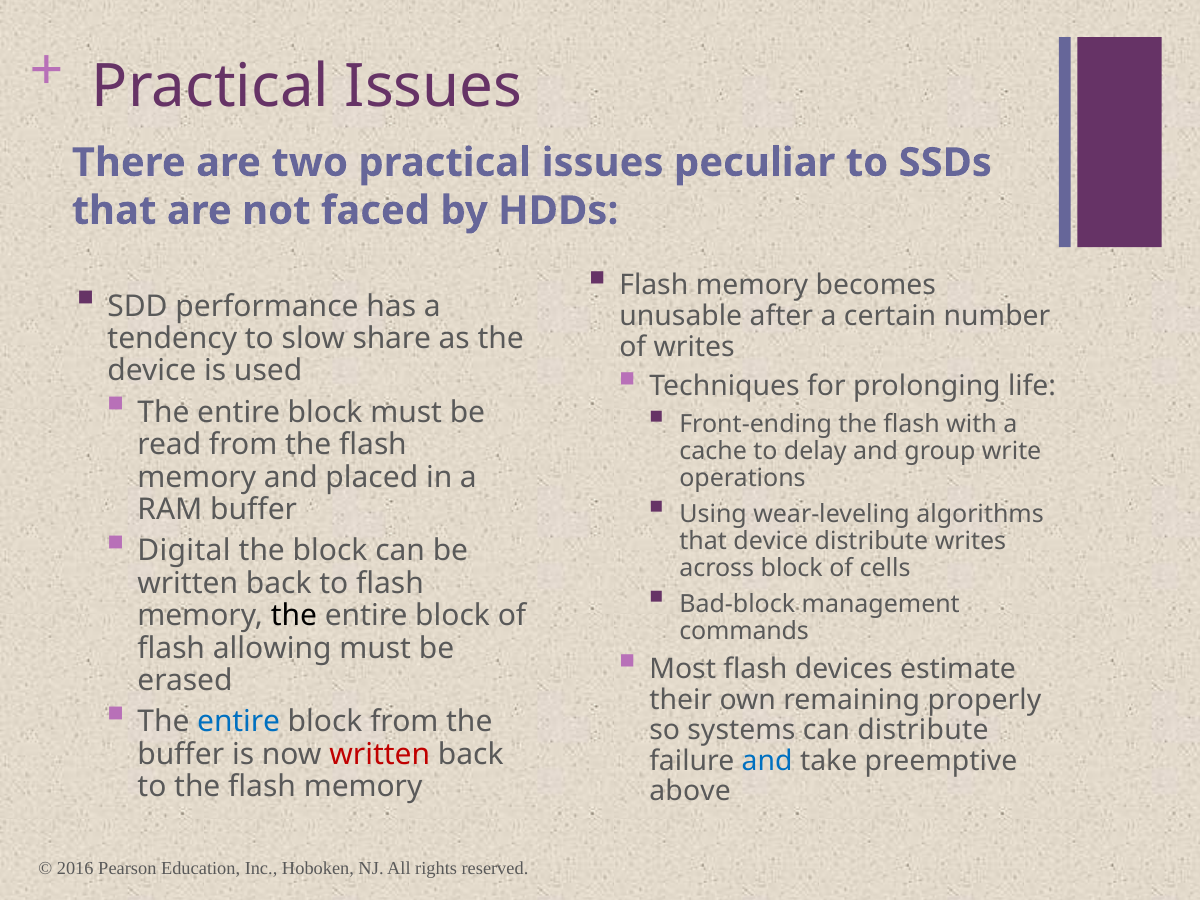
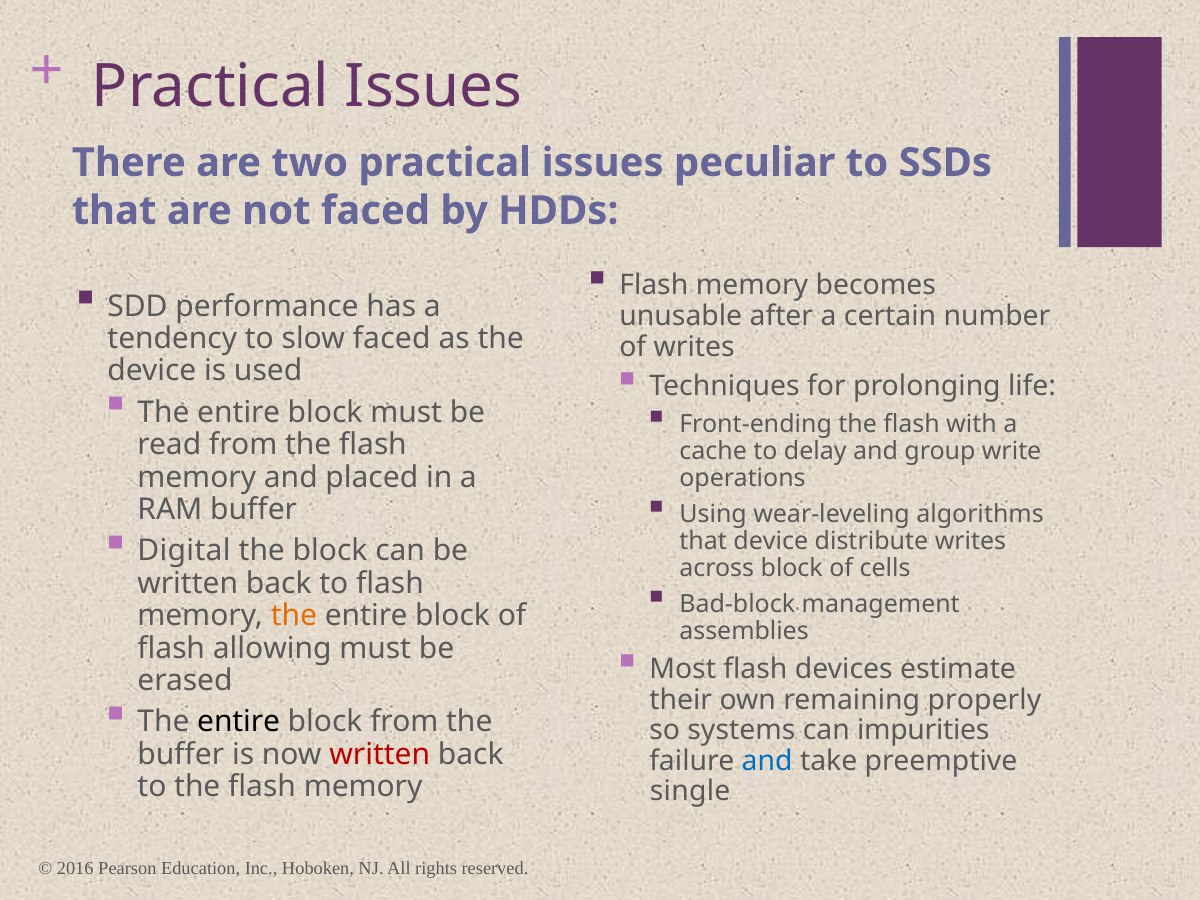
slow share: share -> faced
the at (294, 616) colour: black -> orange
commands: commands -> assemblies
entire at (239, 722) colour: blue -> black
can distribute: distribute -> impurities
above: above -> single
